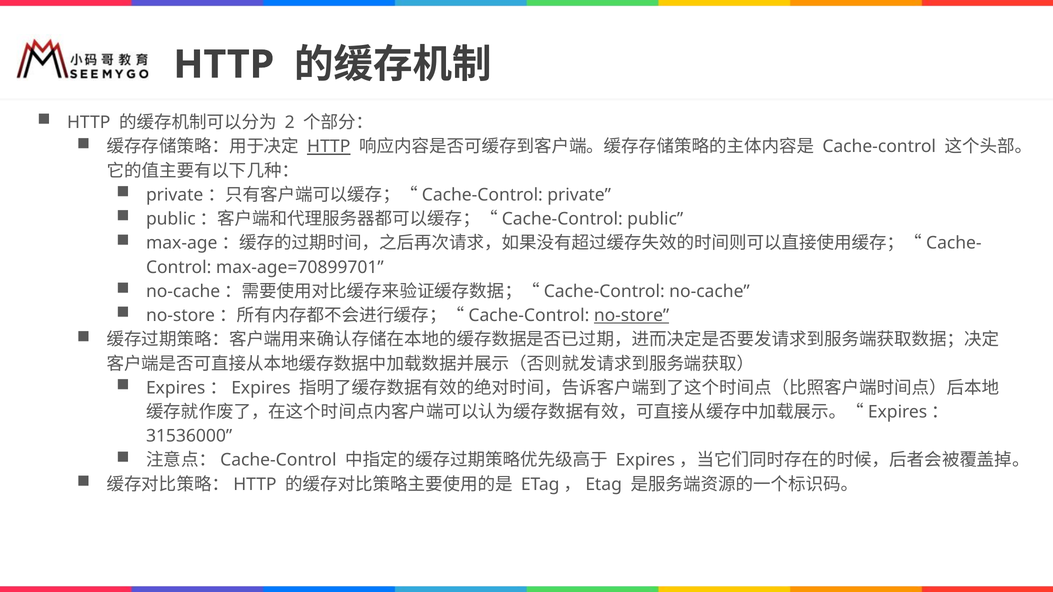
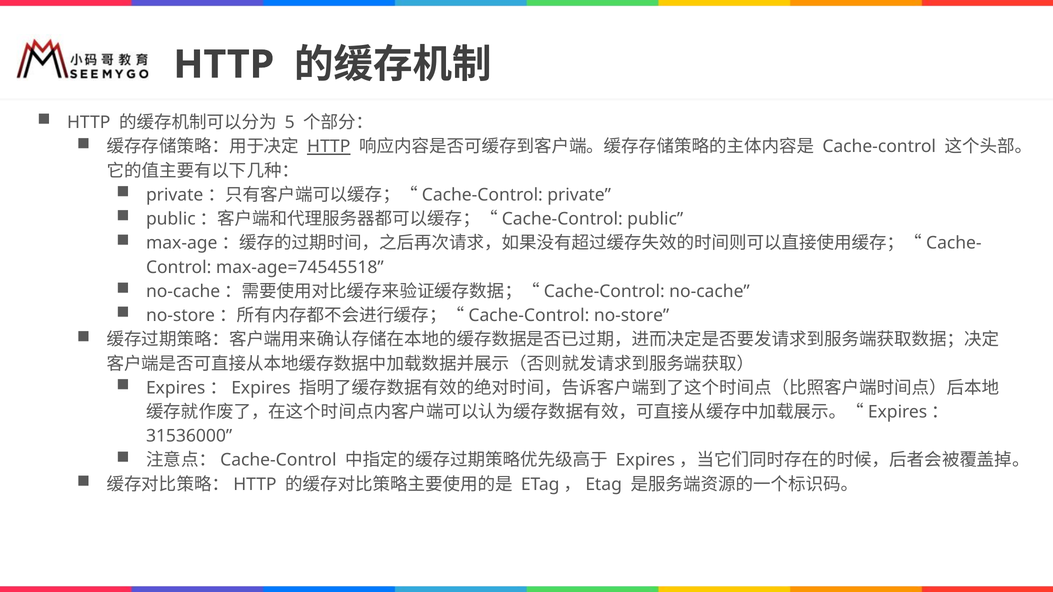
2: 2 -> 5
max-age=70899701: max-age=70899701 -> max-age=74545518
no-store underline: present -> none
